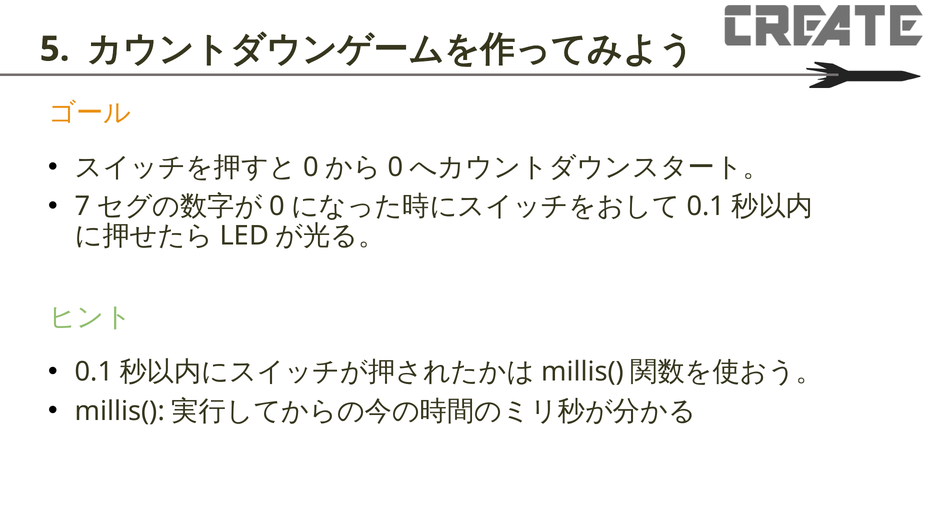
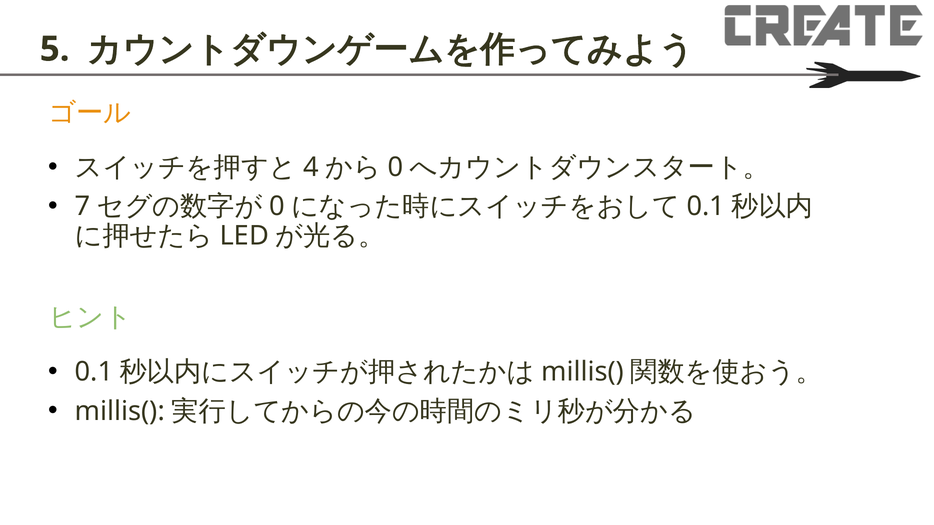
0 at (311, 167): 0 -> 4
